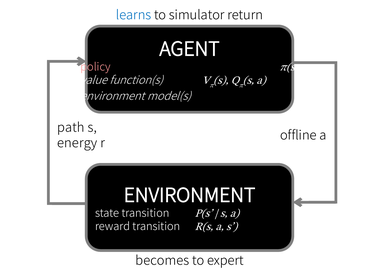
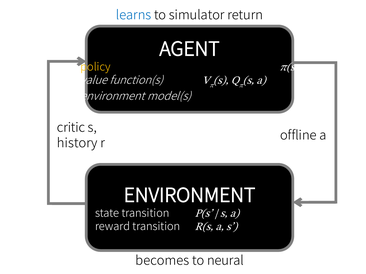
policy colour: pink -> yellow
path: path -> critic
energy: energy -> history
expert: expert -> neural
